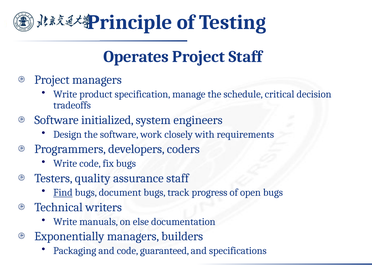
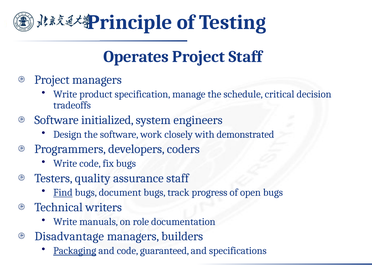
requirements: requirements -> demonstrated
else: else -> role
Exponentially: Exponentially -> Disadvantage
Packaging underline: none -> present
